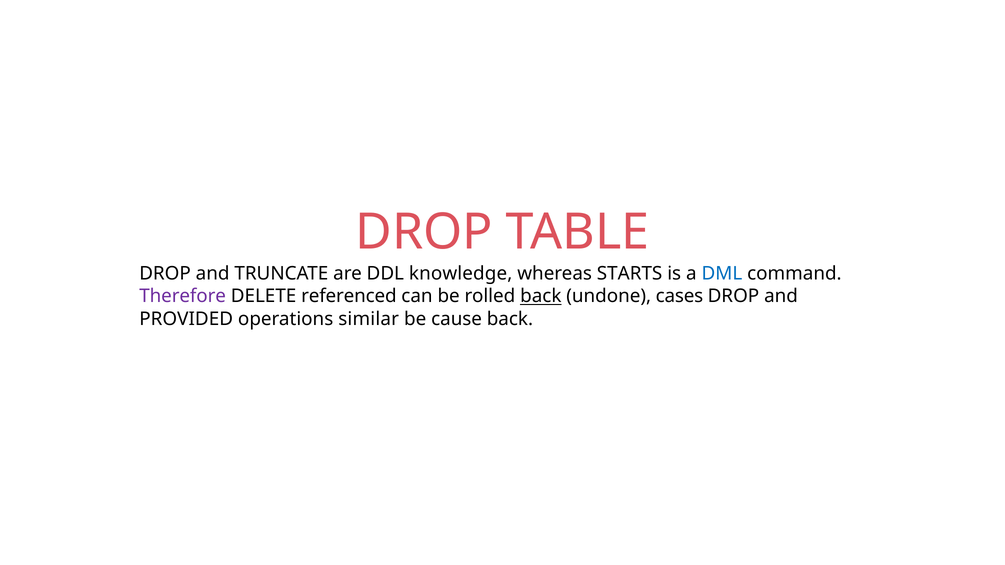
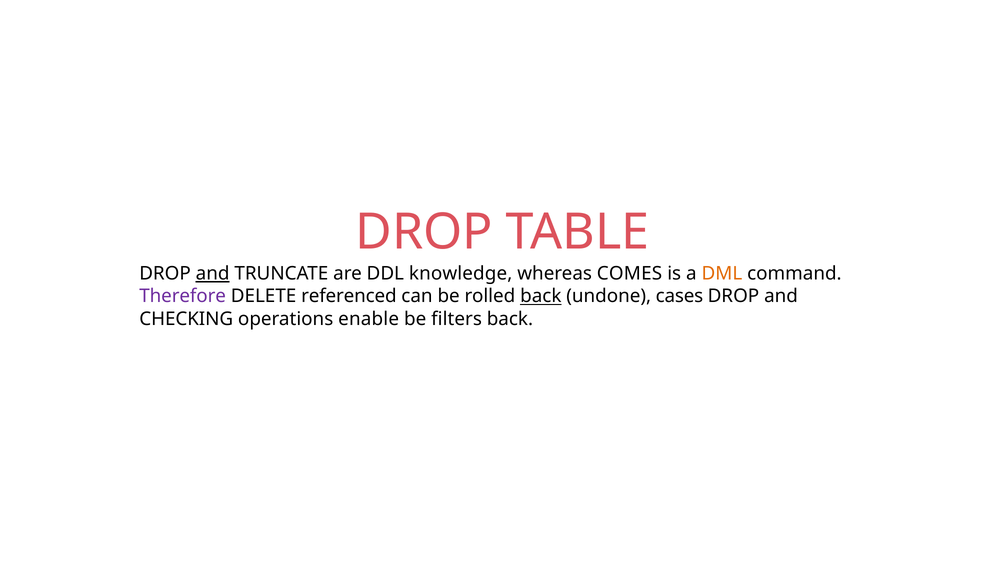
and at (213, 274) underline: none -> present
STARTS: STARTS -> COMES
DML colour: blue -> orange
PROVIDED: PROVIDED -> CHECKING
similar: similar -> enable
cause: cause -> filters
